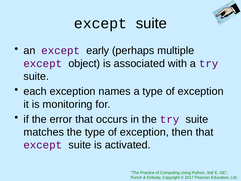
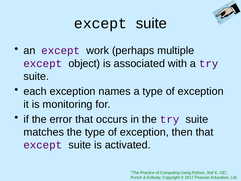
early: early -> work
